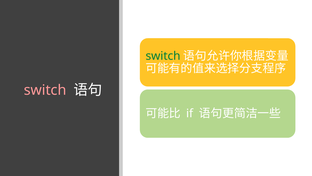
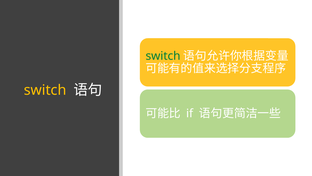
switch at (45, 90) colour: pink -> yellow
